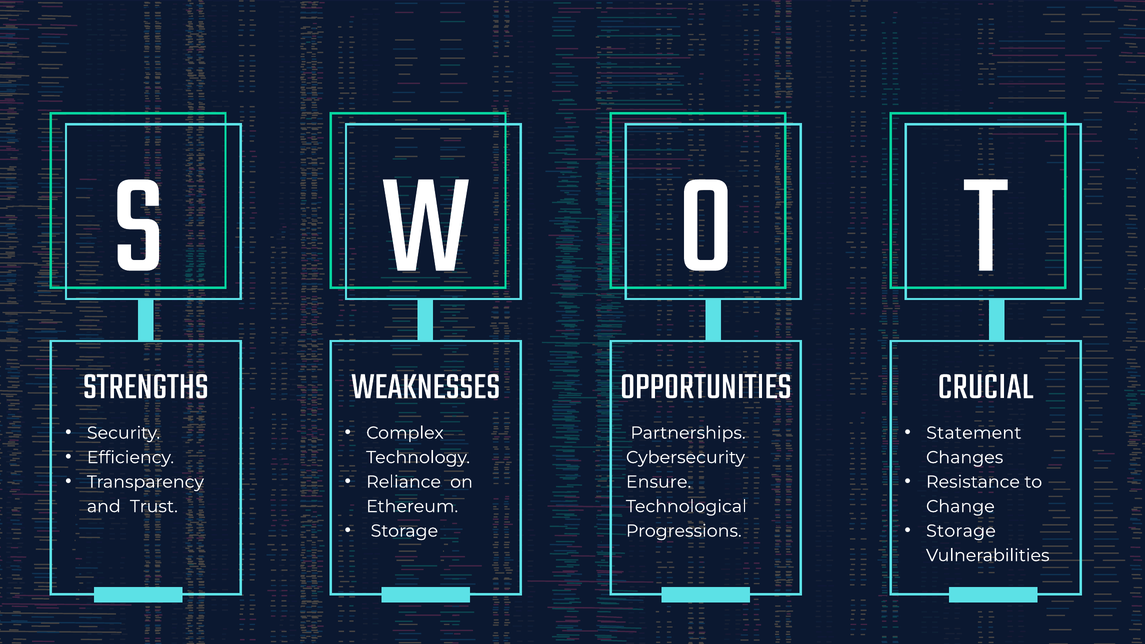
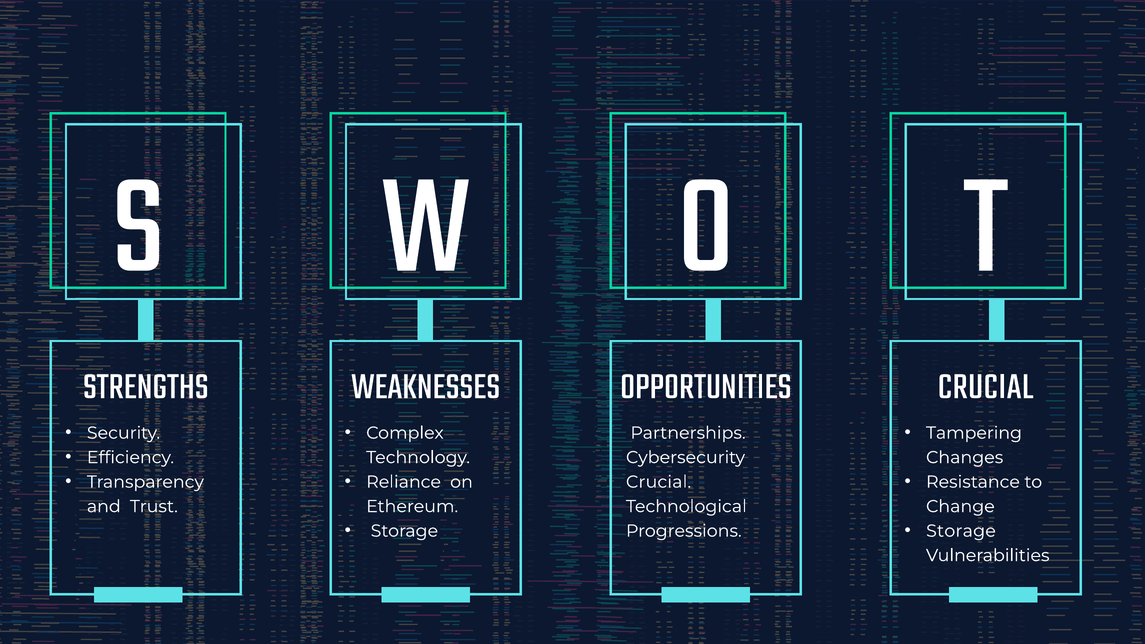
Statement: Statement -> Tampering
Ensure at (659, 482): Ensure -> Crucial
